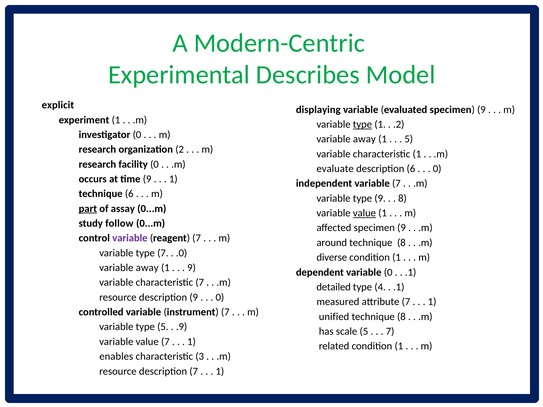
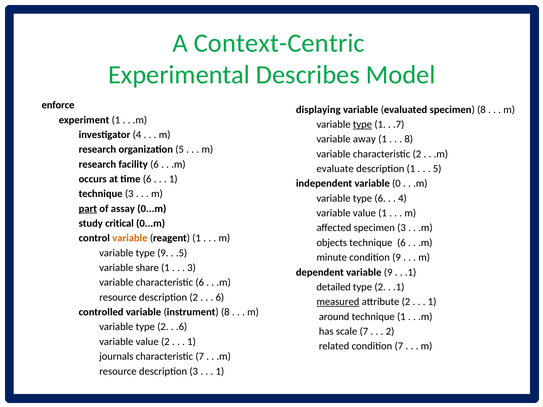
Modern-Centric: Modern-Centric -> Context-Centric
explicit: explicit -> enforce
evaluated specimen 9: 9 -> 8
.2: .2 -> .7
investigator 0: 0 -> 4
5 at (409, 139): 5 -> 8
organization 2: 2 -> 5
characteristic 1: 1 -> 2
facility 0: 0 -> 6
description 6: 6 -> 1
0 at (437, 169): 0 -> 5
time 9: 9 -> 6
variable 7: 7 -> 0
technique 6: 6 -> 3
type 9: 9 -> 6
8 at (402, 198): 8 -> 4
value at (364, 213) underline: present -> none
follow: follow -> critical
affected specimen 9: 9 -> 3
variable at (130, 238) colour: purple -> orange
reagent 7: 7 -> 1
around: around -> objects
8 at (401, 243): 8 -> 6
type 7: 7 -> 9
.0: .0 -> .5
diverse: diverse -> minute
1 at (397, 258): 1 -> 9
away at (147, 268): away -> share
9 at (192, 268): 9 -> 3
variable 0: 0 -> 9
characteristic 7: 7 -> 6
4 at (380, 287): 4 -> 2
description 9: 9 -> 2
0 at (220, 297): 0 -> 6
measured underline: none -> present
attribute 7: 7 -> 2
instrument 7: 7 -> 8
unified: unified -> around
8 at (401, 317): 8 -> 1
variable type 5: 5 -> 2
.9: .9 -> .6
scale 5: 5 -> 7
7 at (390, 332): 7 -> 2
value 7: 7 -> 2
related condition 1: 1 -> 7
enables: enables -> journals
characteristic 3: 3 -> 7
description 7: 7 -> 3
